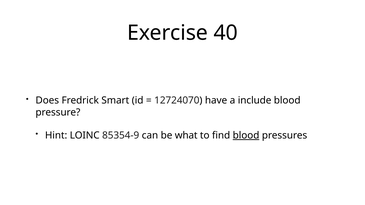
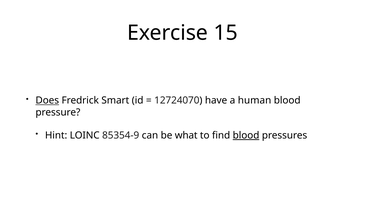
40: 40 -> 15
Does underline: none -> present
include: include -> human
